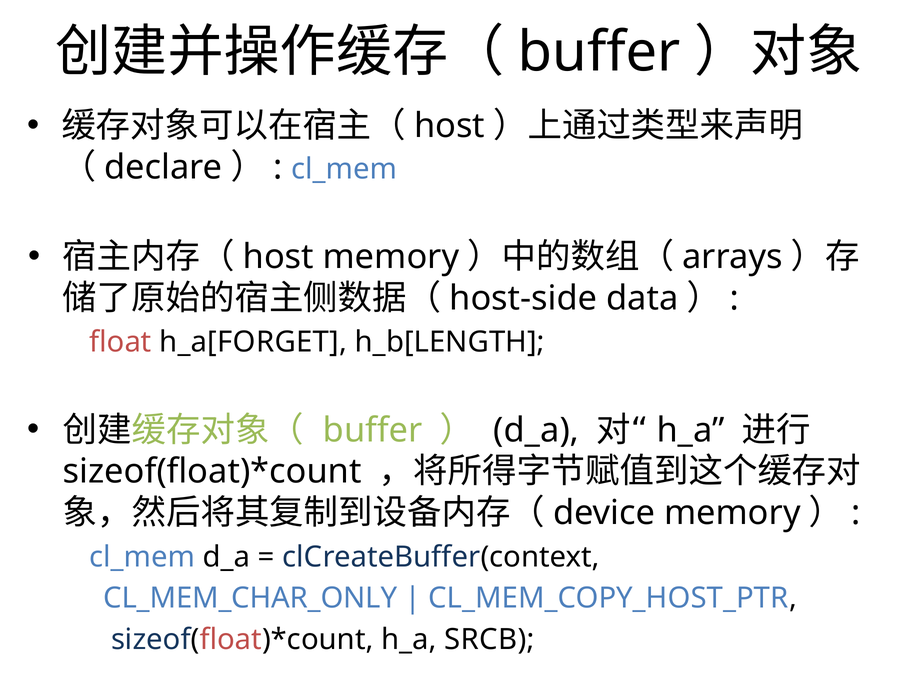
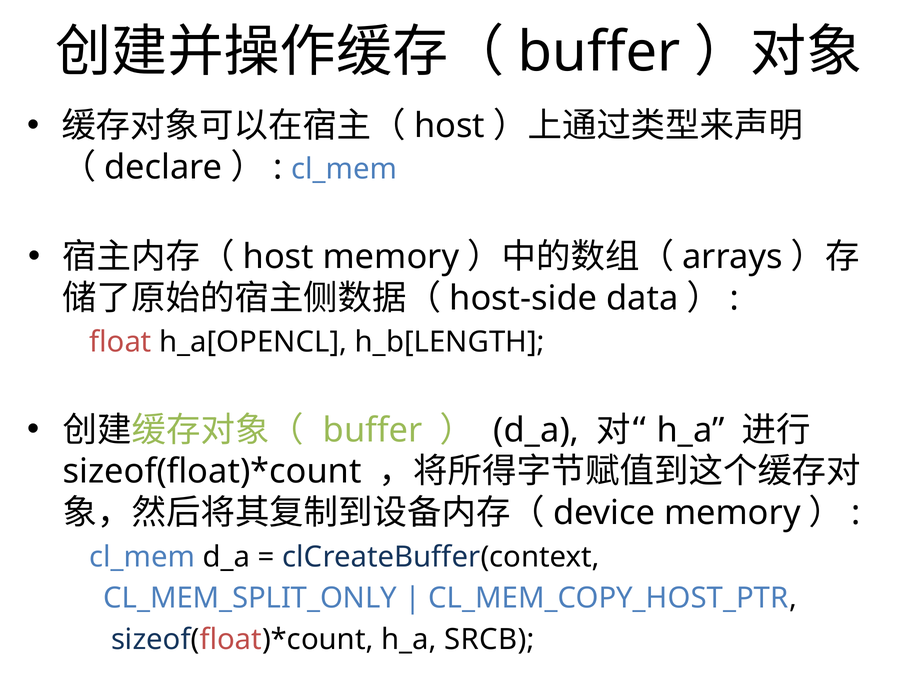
h_a[FORGET: h_a[FORGET -> h_a[OPENCL
CL_MEM_CHAR_ONLY: CL_MEM_CHAR_ONLY -> CL_MEM_SPLIT_ONLY
